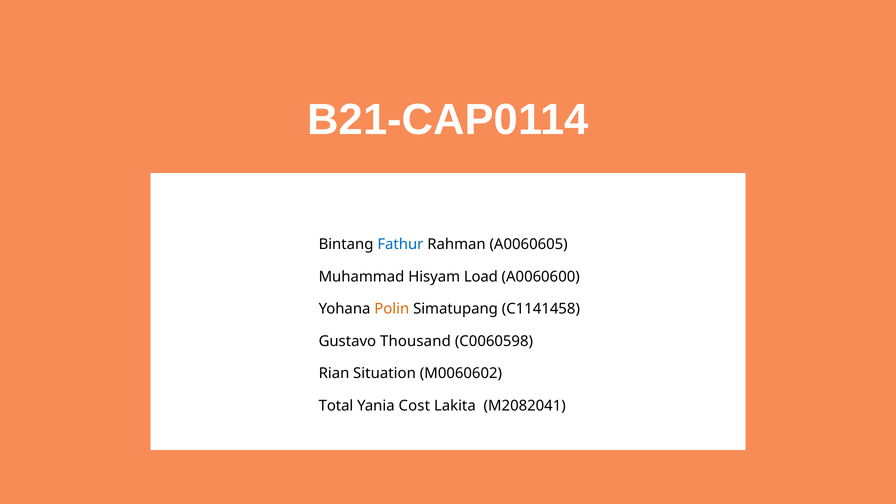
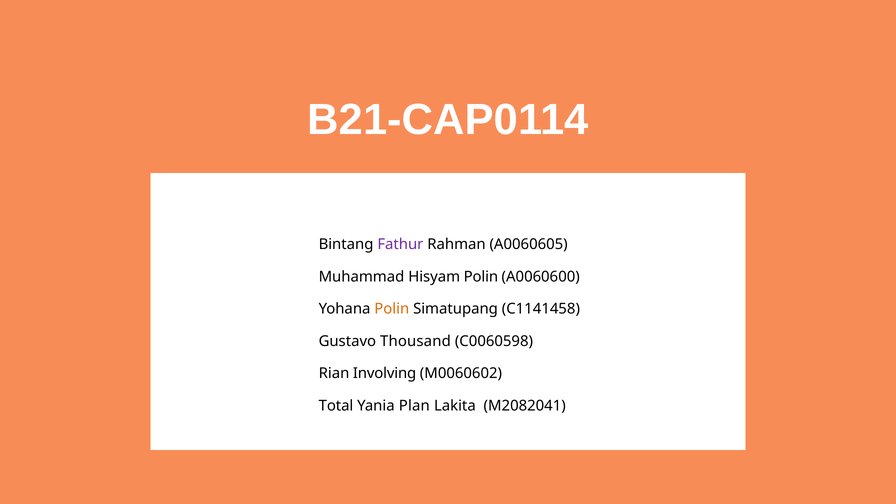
Fathur colour: blue -> purple
Hisyam Load: Load -> Polin
Situation: Situation -> Involving
Cost: Cost -> Plan
